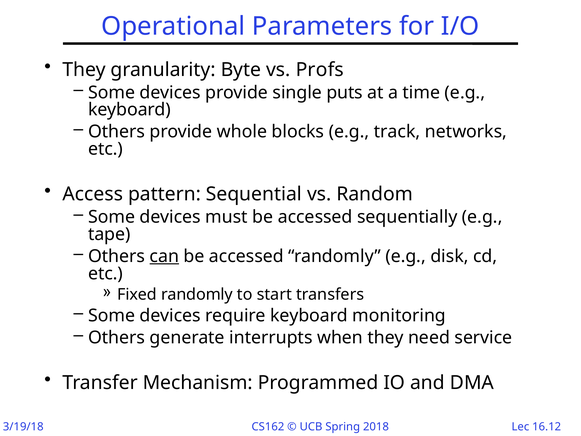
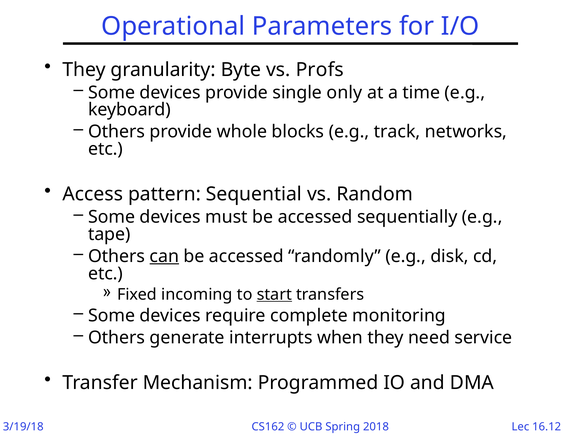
puts: puts -> only
Fixed randomly: randomly -> incoming
start underline: none -> present
require keyboard: keyboard -> complete
